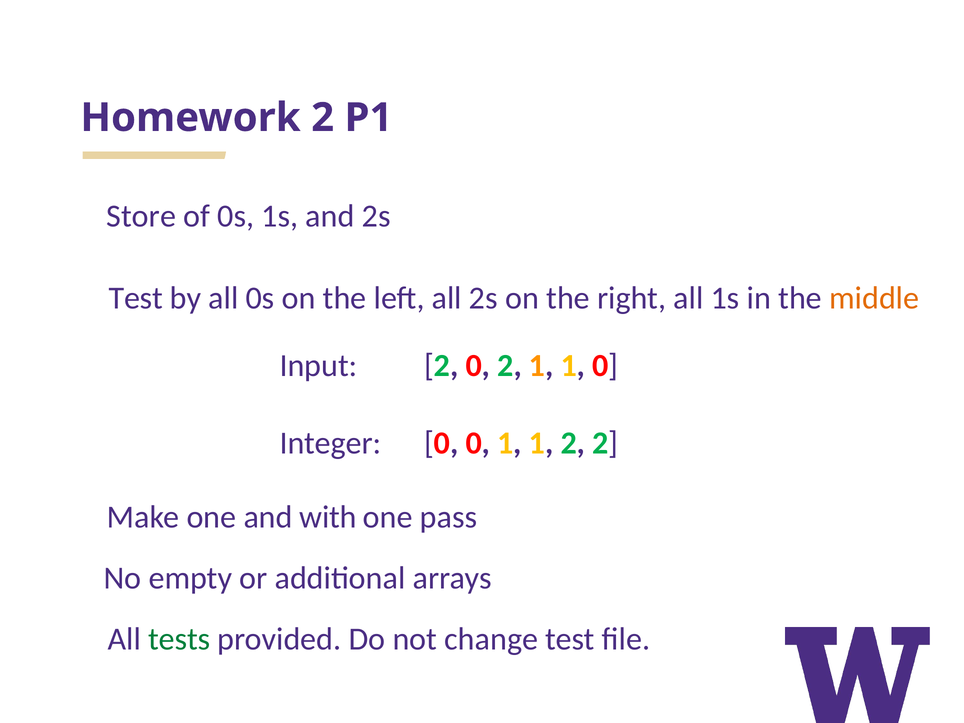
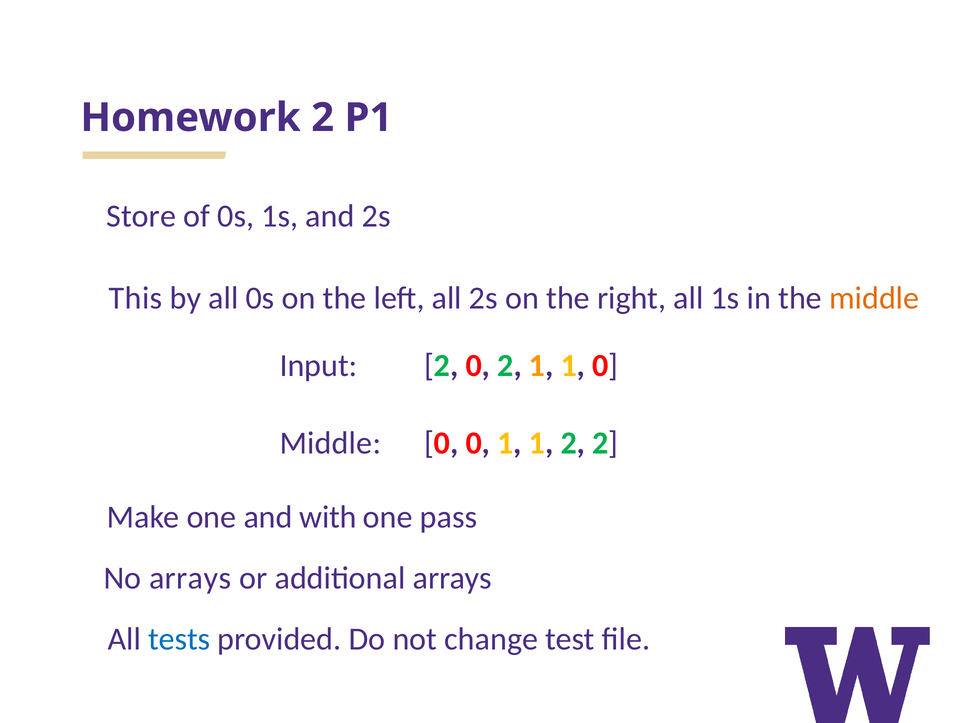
Test at (136, 298): Test -> This
Integer at (330, 443): Integer -> Middle
No empty: empty -> arrays
tests colour: green -> blue
